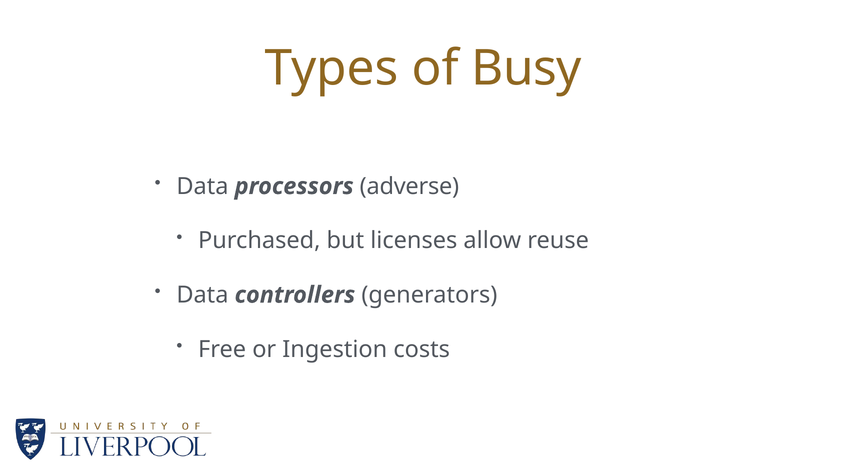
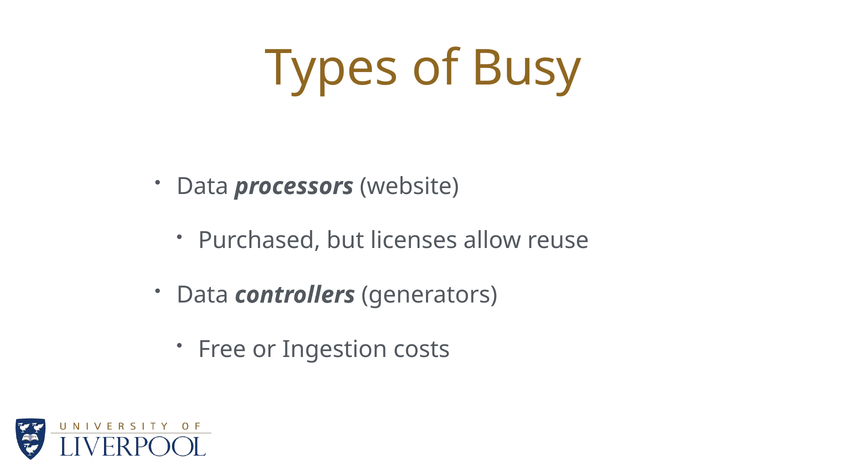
adverse: adverse -> website
